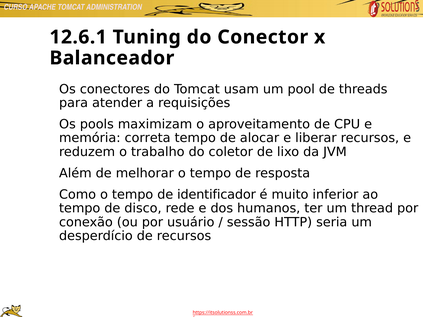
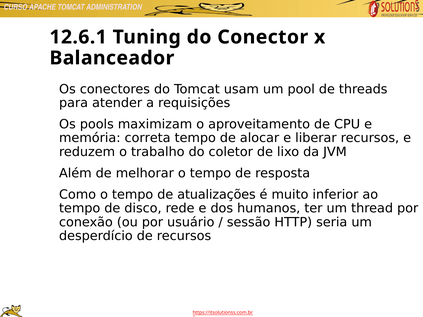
identificador: identificador -> atualizações
